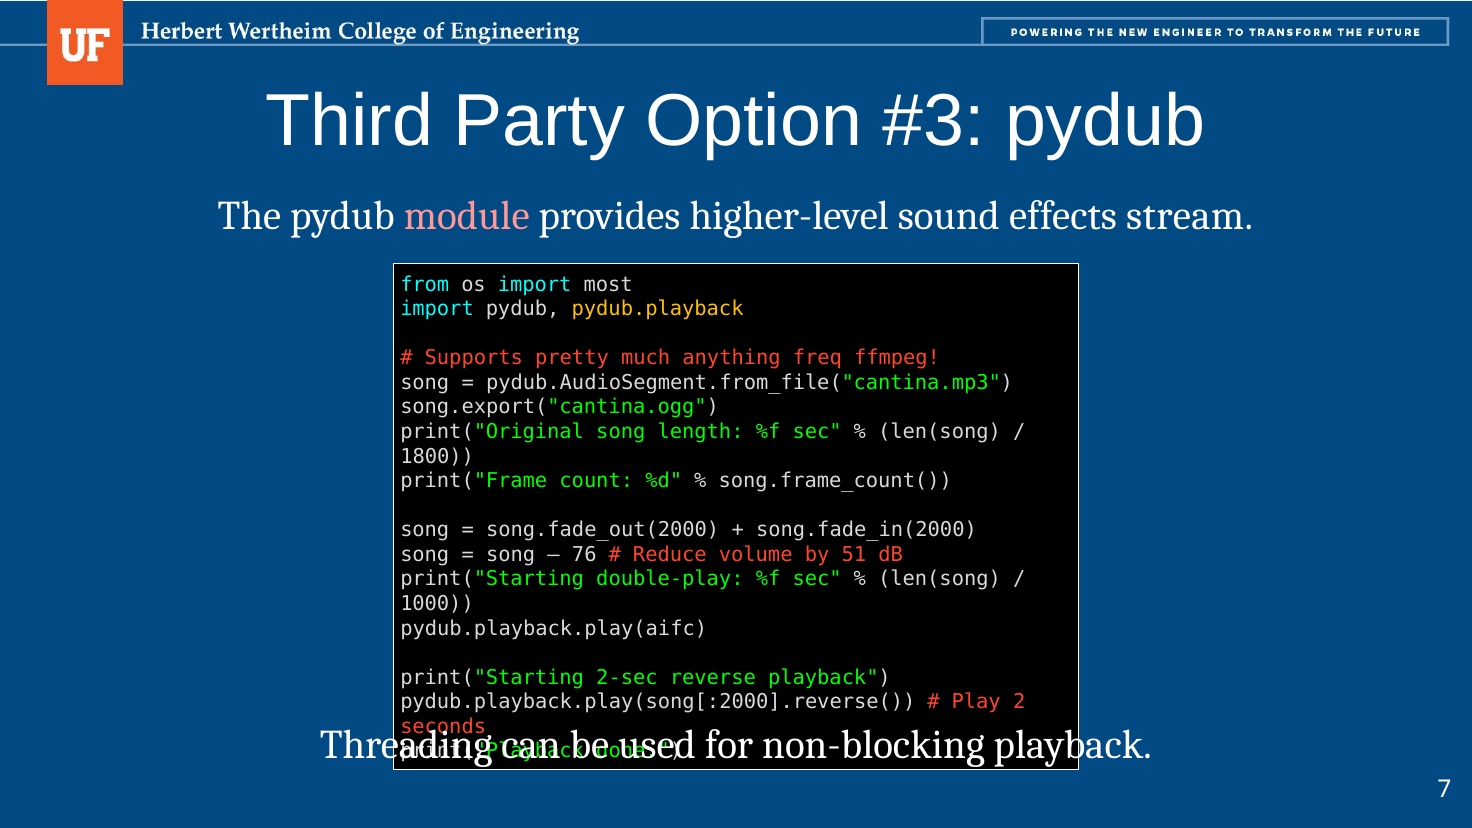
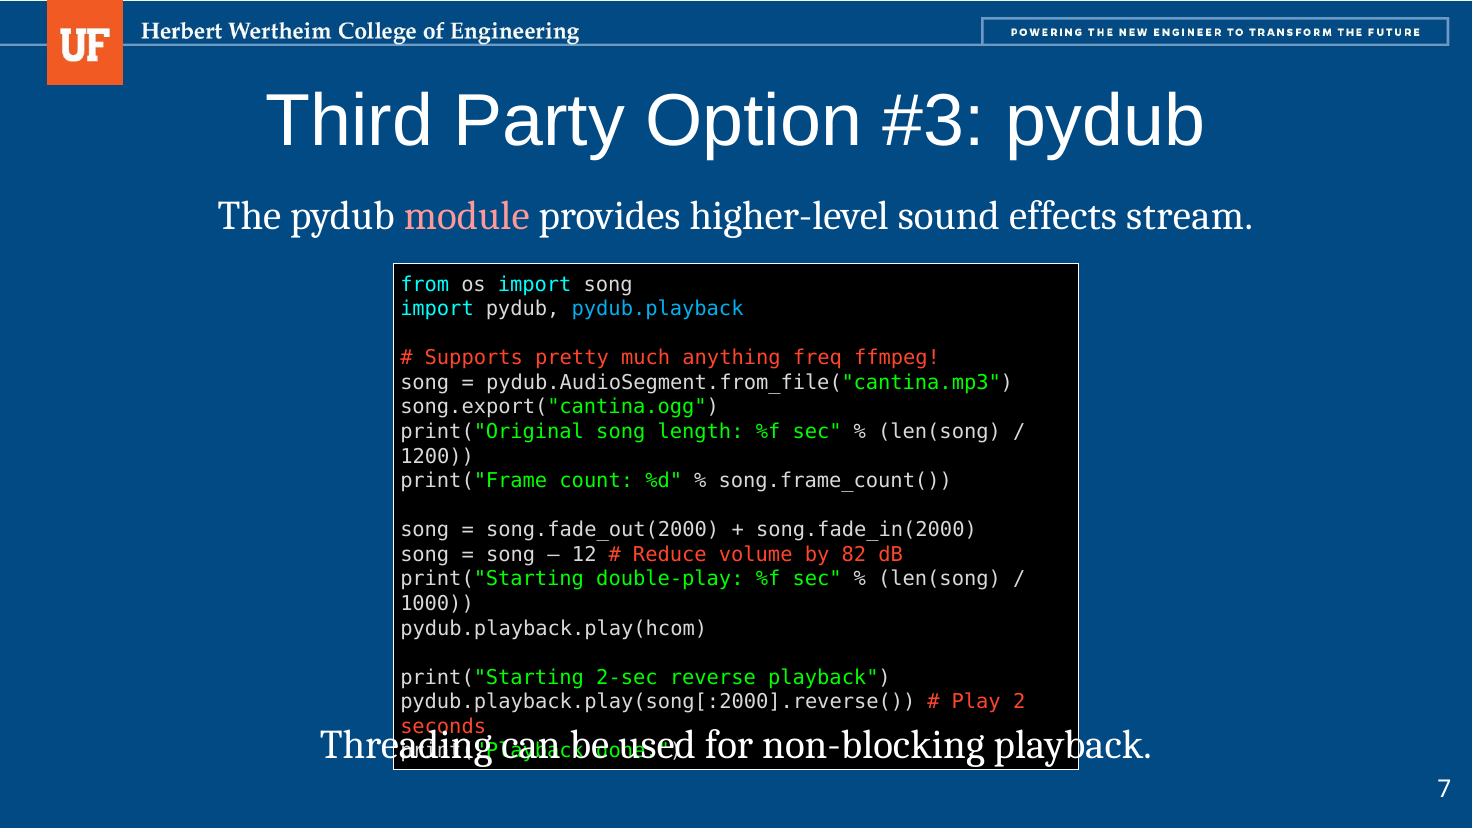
import most: most -> song
pydub.playback colour: yellow -> light blue
1800: 1800 -> 1200
76: 76 -> 12
51: 51 -> 82
pydub.playback.play(aifc: pydub.playback.play(aifc -> pydub.playback.play(hcom
